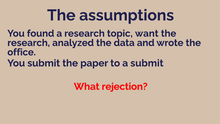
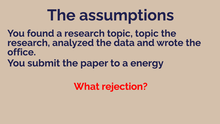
topic want: want -> topic
a submit: submit -> energy
